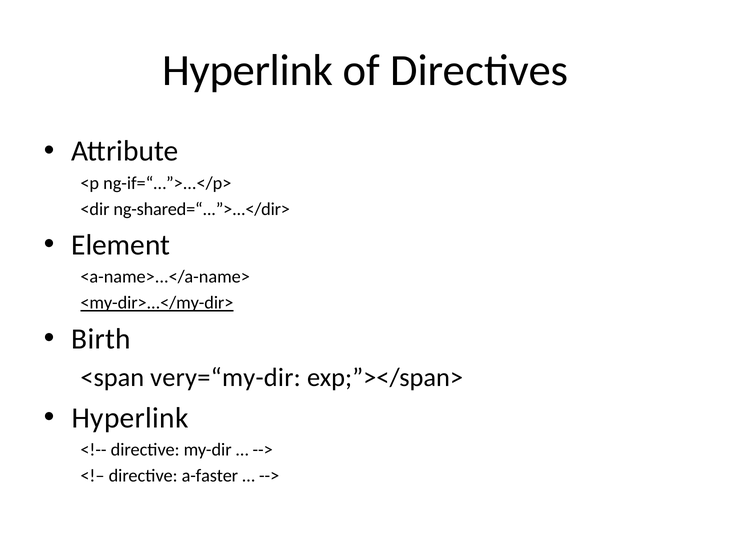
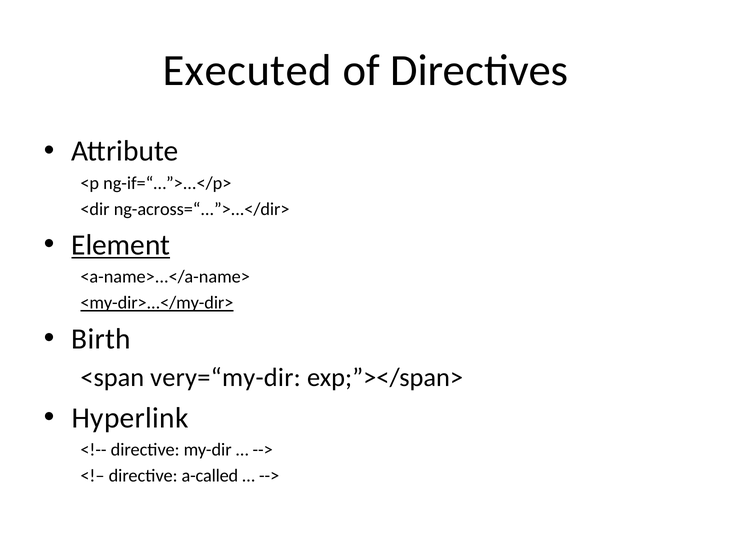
Hyperlink at (248, 71): Hyperlink -> Executed
ng-shared=“...”>...</dir>: ng-shared=“...”>...</dir> -> ng-across=“...”>...</dir>
Element underline: none -> present
a-faster: a-faster -> a-called
